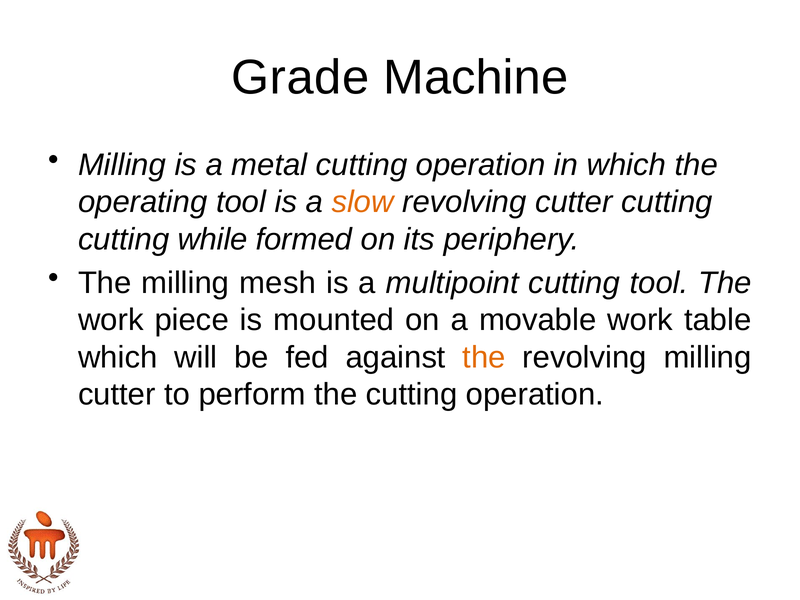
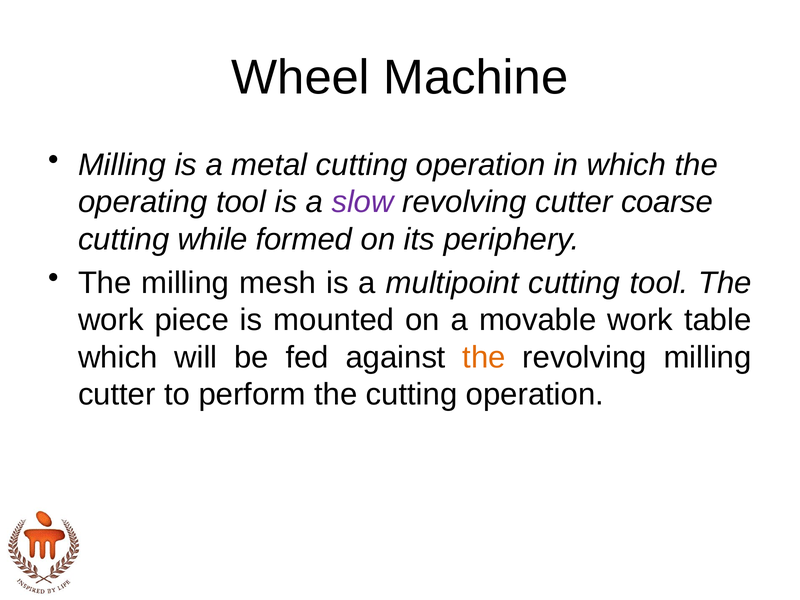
Grade: Grade -> Wheel
slow colour: orange -> purple
cutter cutting: cutting -> coarse
